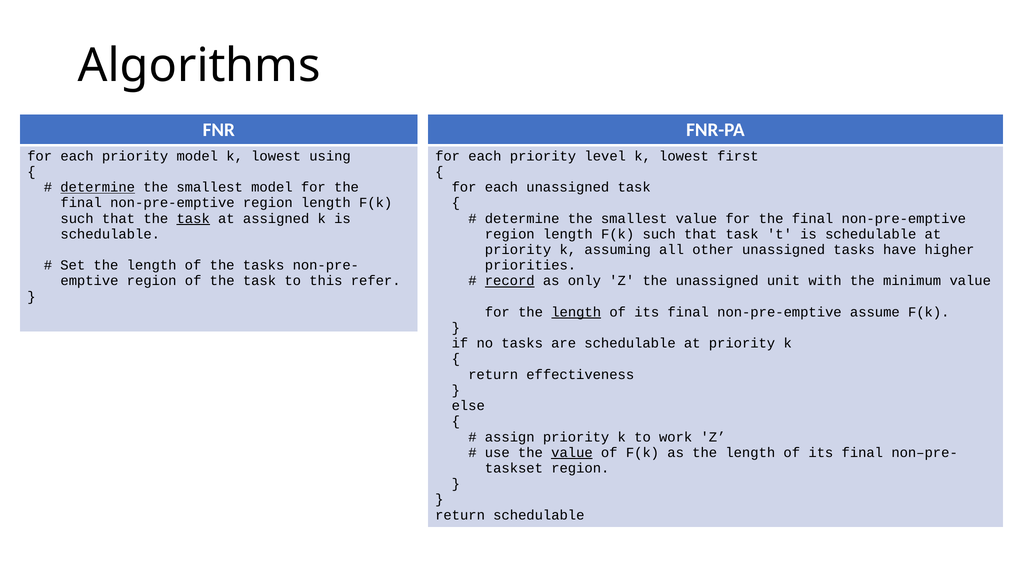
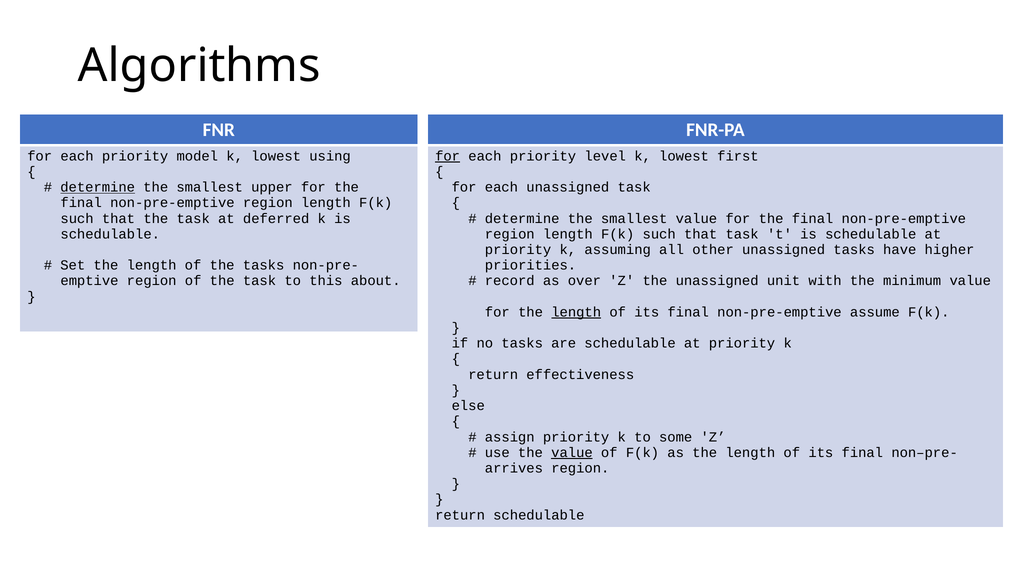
for at (448, 156) underline: none -> present
smallest model: model -> upper
task at (193, 218) underline: present -> none
assigned: assigned -> deferred
refer: refer -> about
record underline: present -> none
only: only -> over
work: work -> some
taskset: taskset -> arrives
